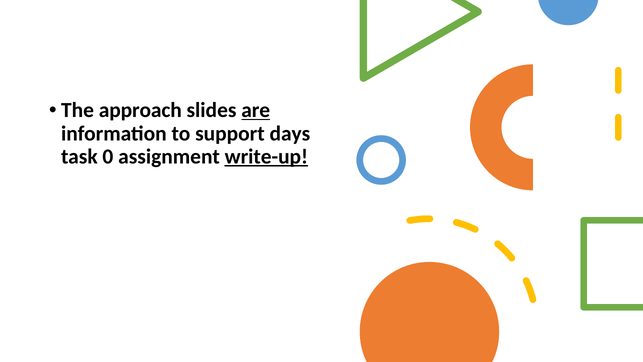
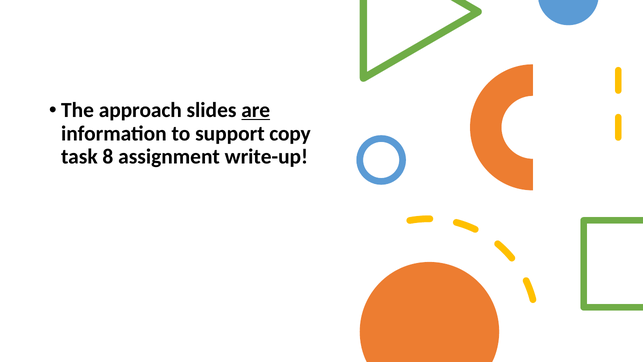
days: days -> copy
0: 0 -> 8
write-up underline: present -> none
